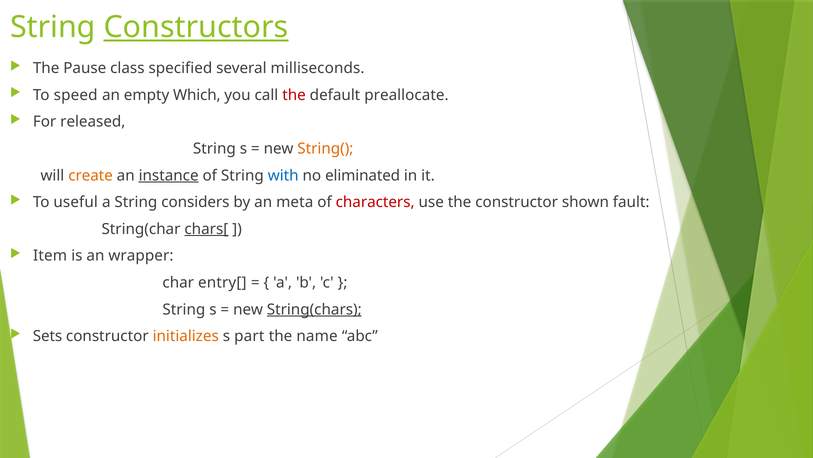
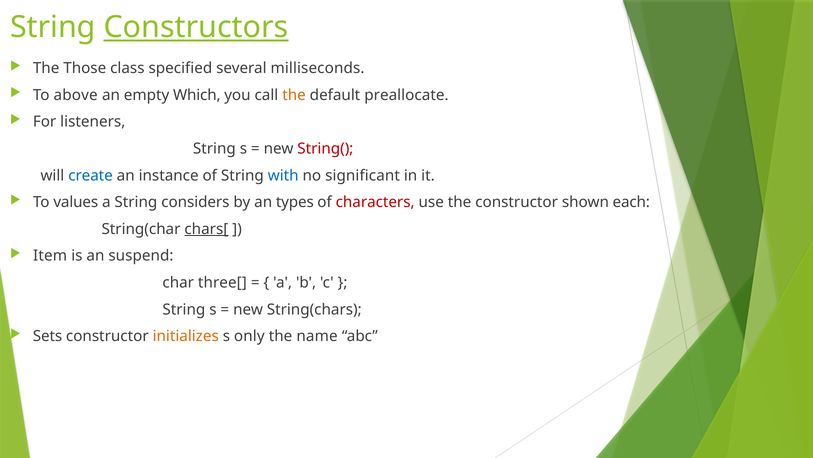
Pause: Pause -> Those
speed: speed -> above
the at (294, 95) colour: red -> orange
released: released -> listeners
String( colour: orange -> red
create colour: orange -> blue
instance underline: present -> none
eliminated: eliminated -> significant
useful: useful -> values
meta: meta -> types
fault: fault -> each
wrapper: wrapper -> suspend
entry[: entry[ -> three[
String(chars underline: present -> none
part: part -> only
